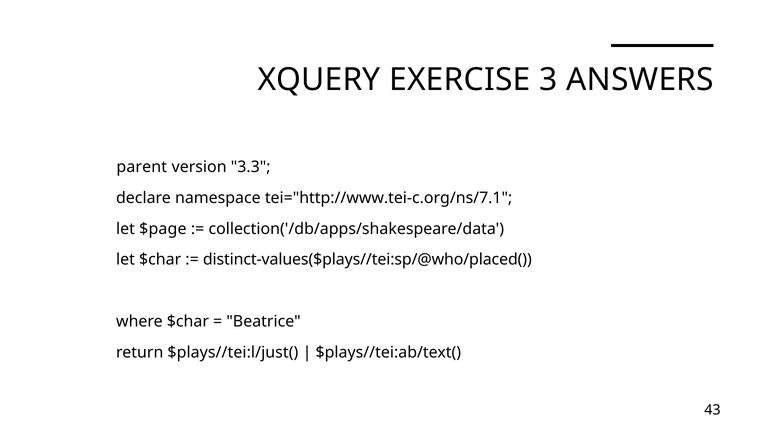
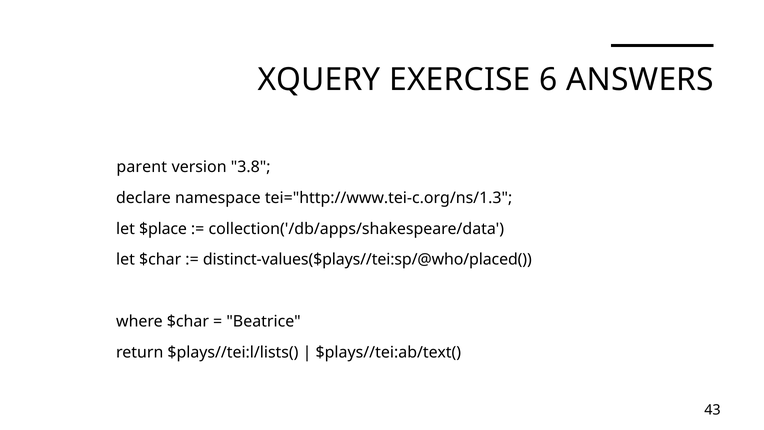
3: 3 -> 6
3.3: 3.3 -> 3.8
tei="http://www.tei-c.org/ns/7.1: tei="http://www.tei-c.org/ns/7.1 -> tei="http://www.tei-c.org/ns/1.3
$page: $page -> $place
$plays//tei:l/just(: $plays//tei:l/just( -> $plays//tei:l/lists(
